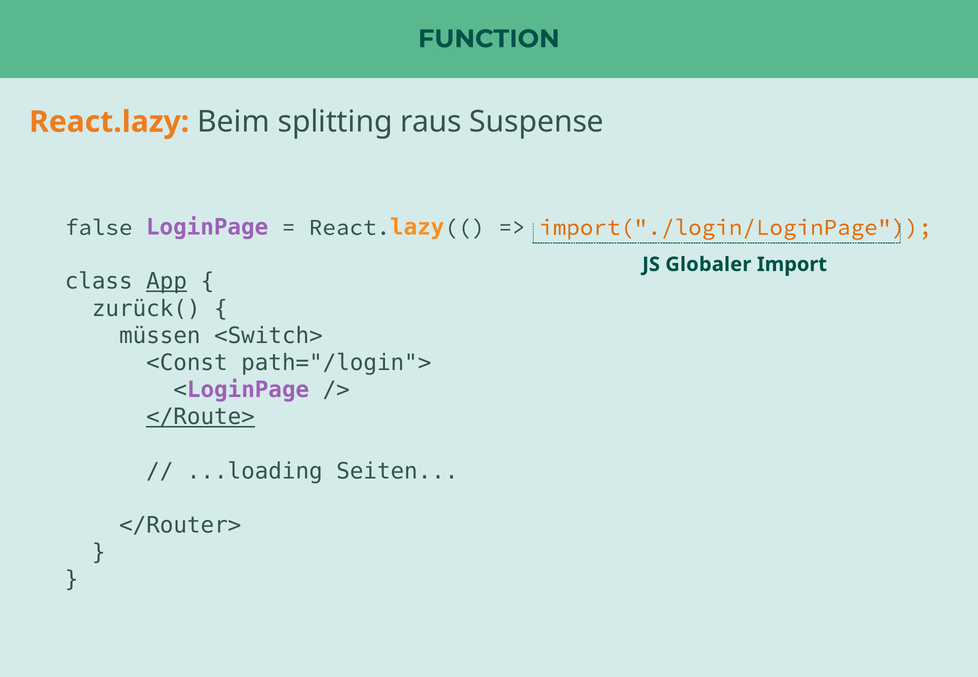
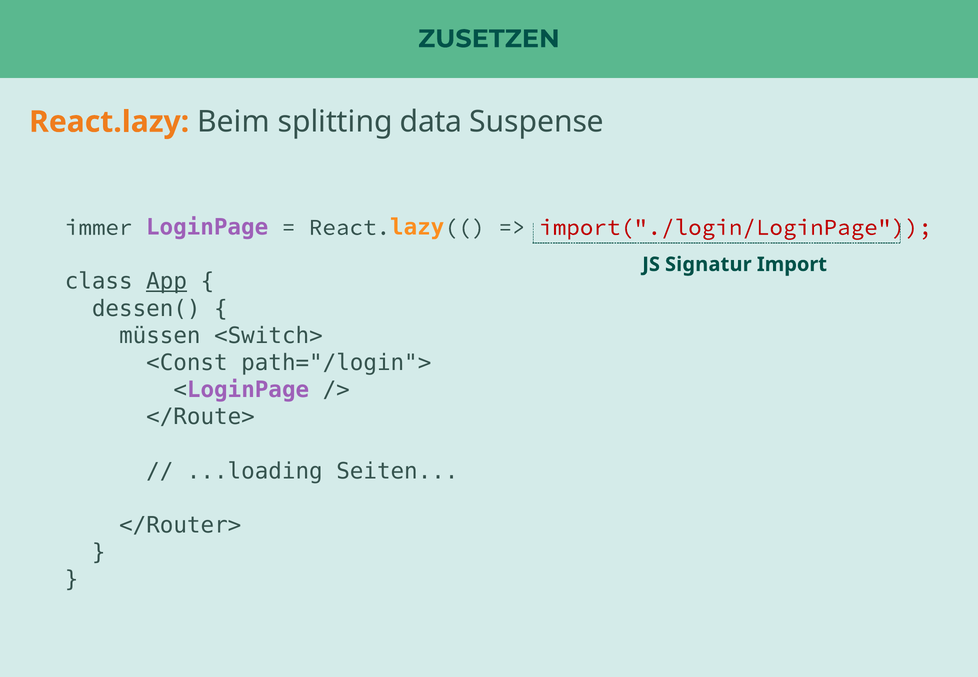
FUNCTION: FUNCTION -> ZUSETZEN
raus: raus -> data
false: false -> immer
import("./login/LoginPage colour: orange -> red
Globaler: Globaler -> Signatur
zurück(: zurück( -> dessen(
</Route> underline: present -> none
